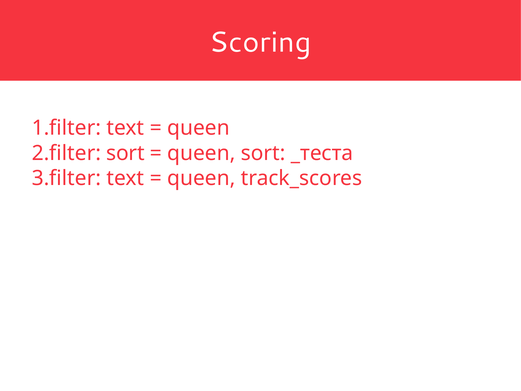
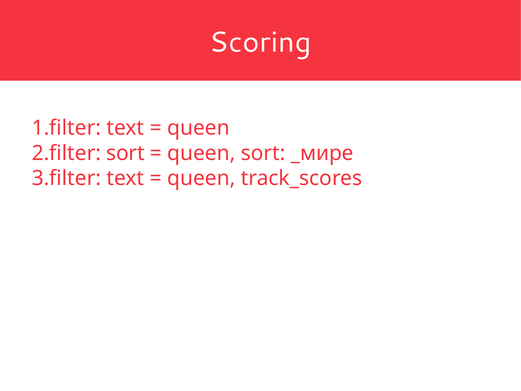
_теста: _теста -> _мире
